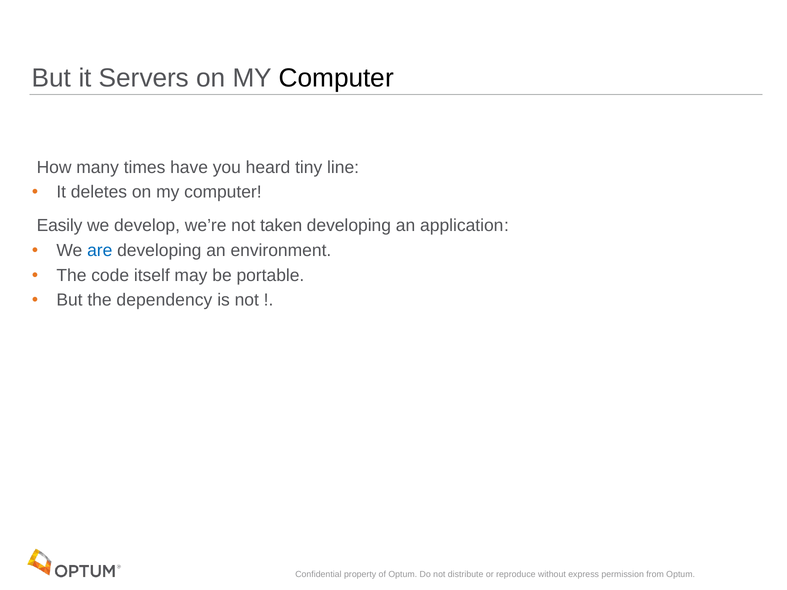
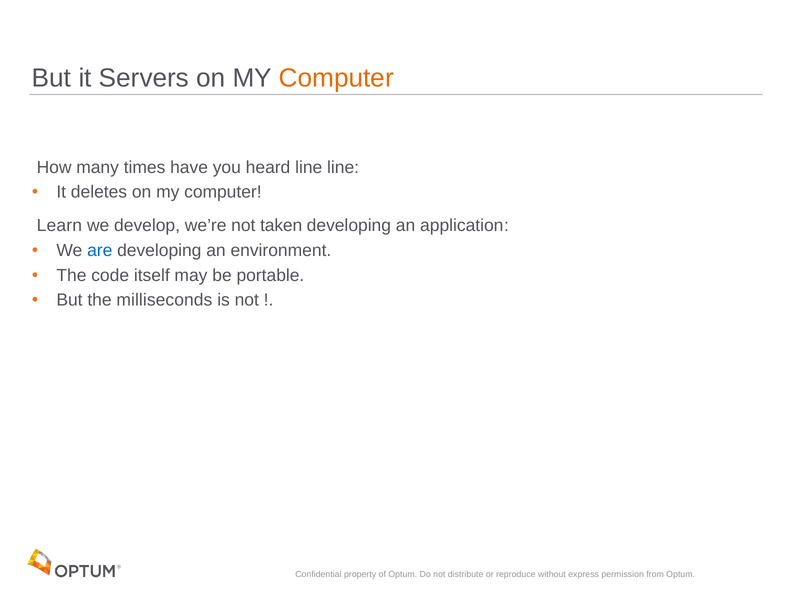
Computer at (336, 78) colour: black -> orange
heard tiny: tiny -> line
Easily: Easily -> Learn
dependency: dependency -> milliseconds
